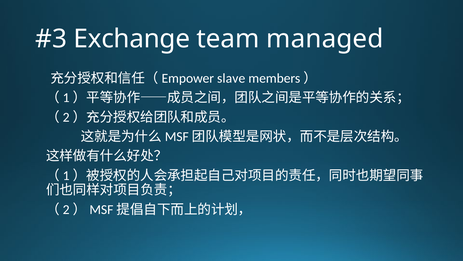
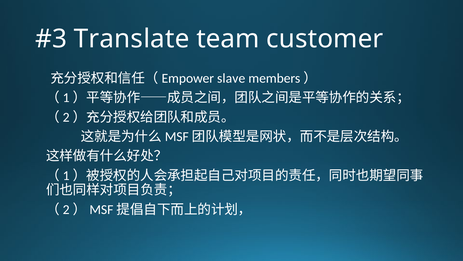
Exchange: Exchange -> Translate
managed: managed -> customer
